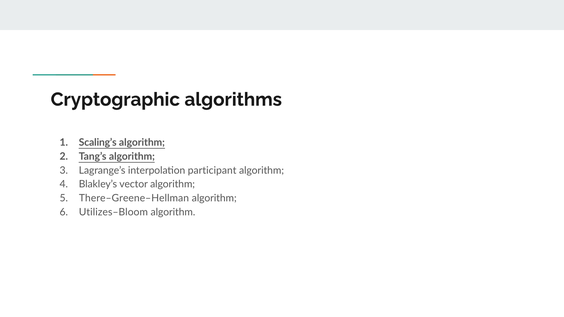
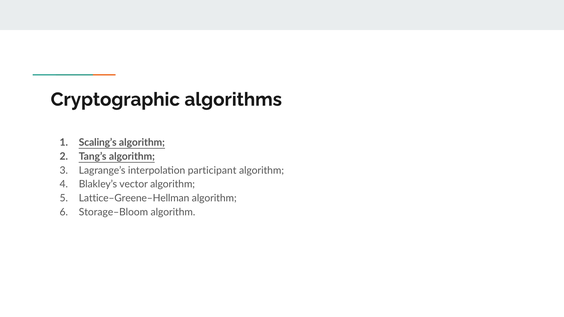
There–Greene–Hellman: There–Greene–Hellman -> Lattice–Greene–Hellman
Utilizes–Bloom: Utilizes–Bloom -> Storage–Bloom
